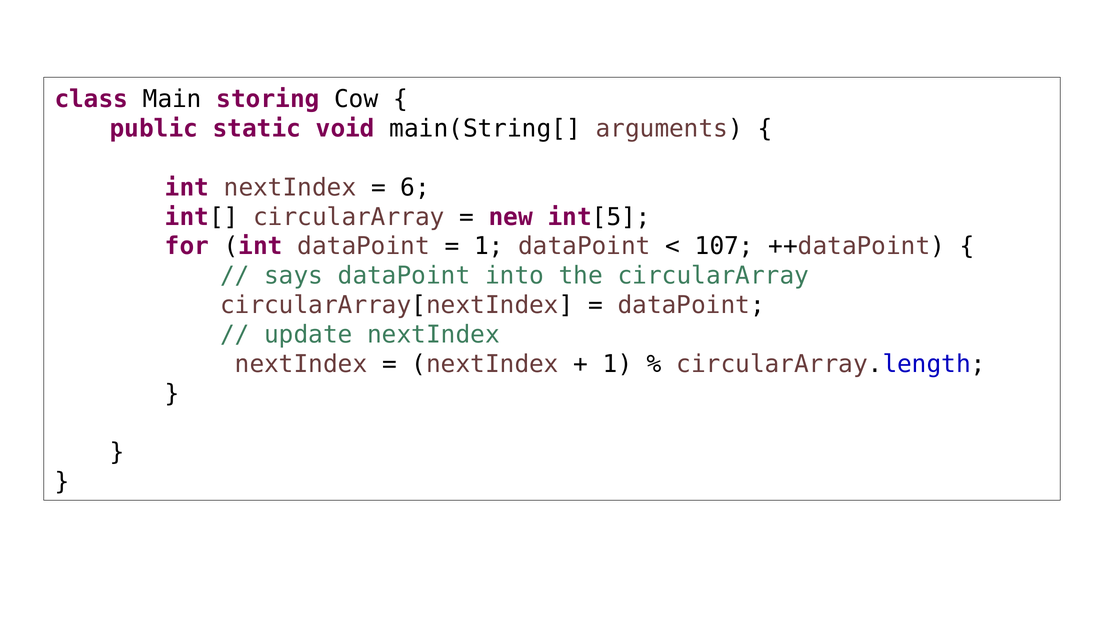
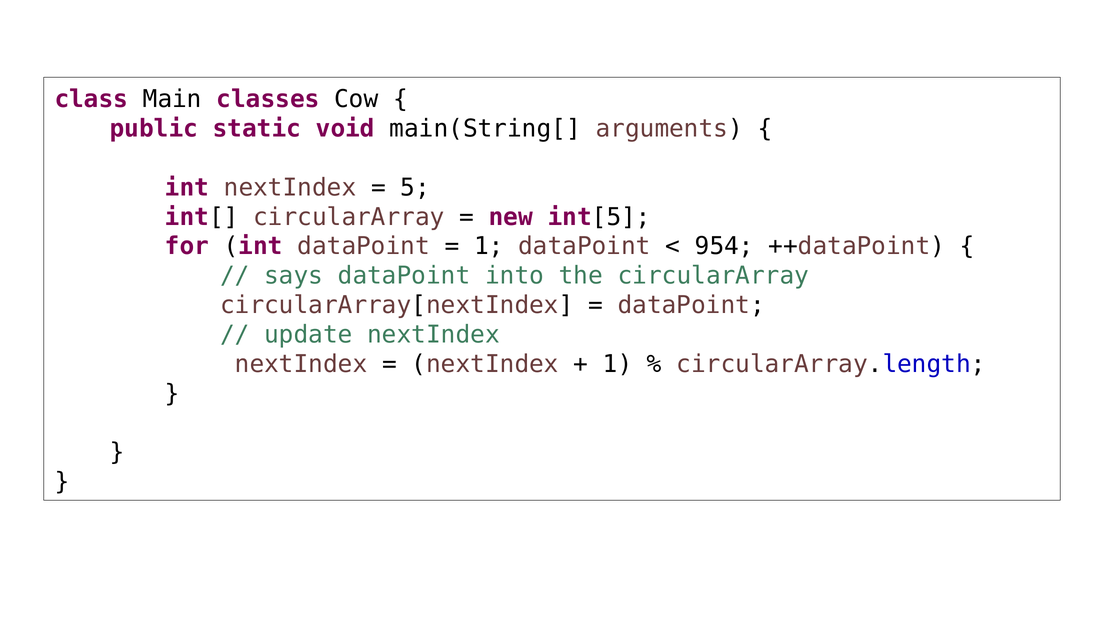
storing: storing -> classes
6: 6 -> 5
107: 107 -> 954
